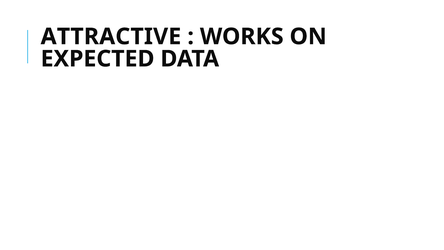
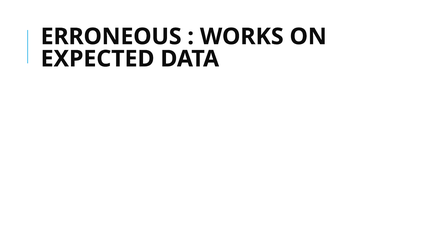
ATTRACTIVE: ATTRACTIVE -> ERRONEOUS
